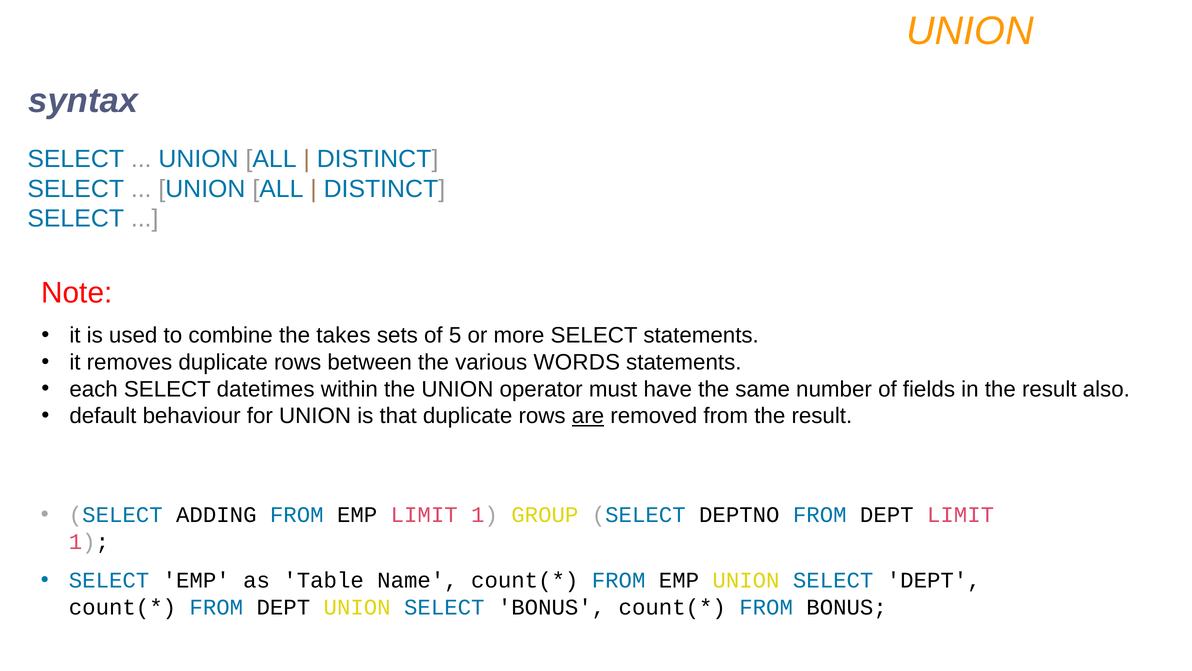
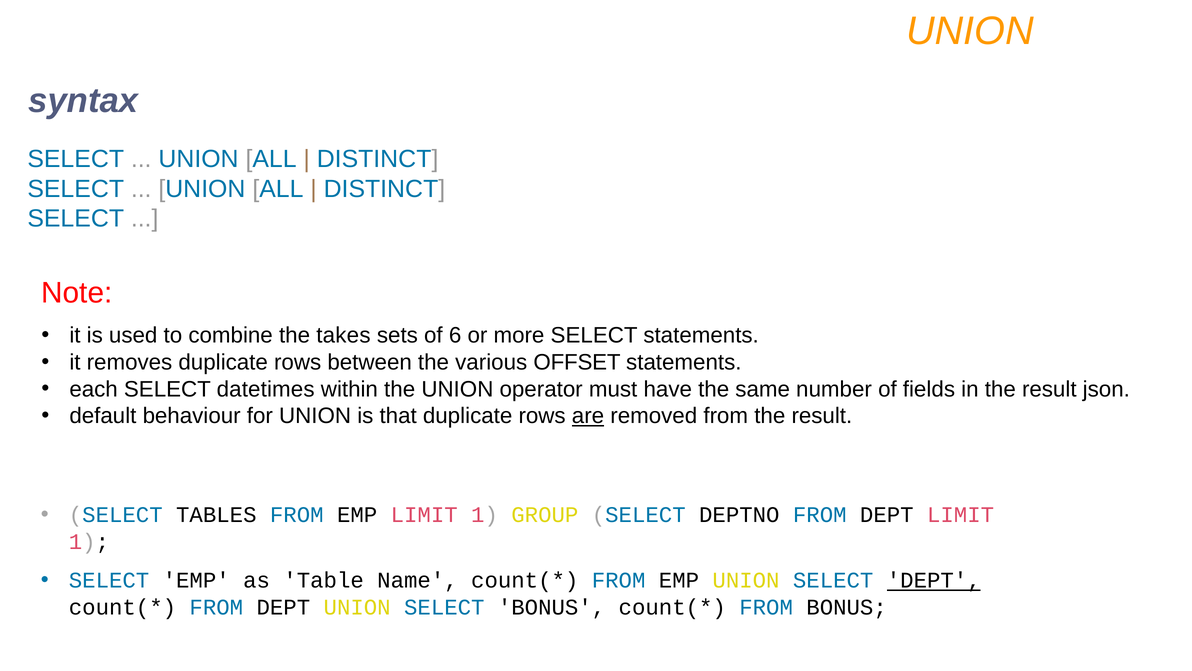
5: 5 -> 6
WORDS: WORDS -> OFFSET
also: also -> json
ADDING: ADDING -> TABLES
DEPT at (934, 580) underline: none -> present
